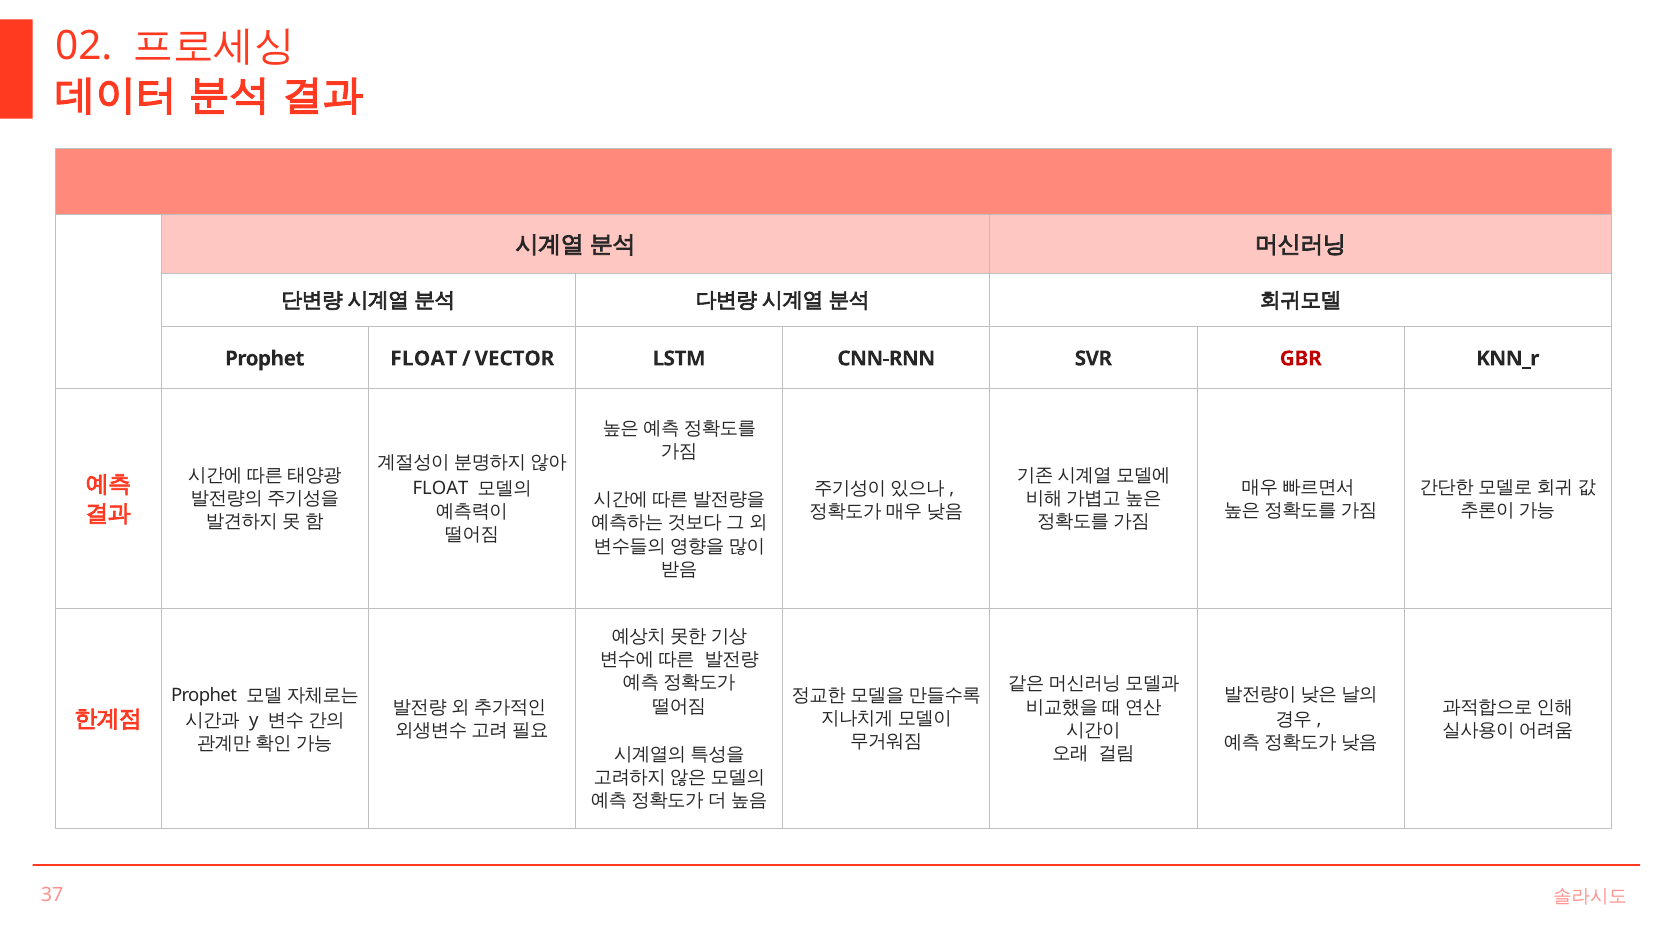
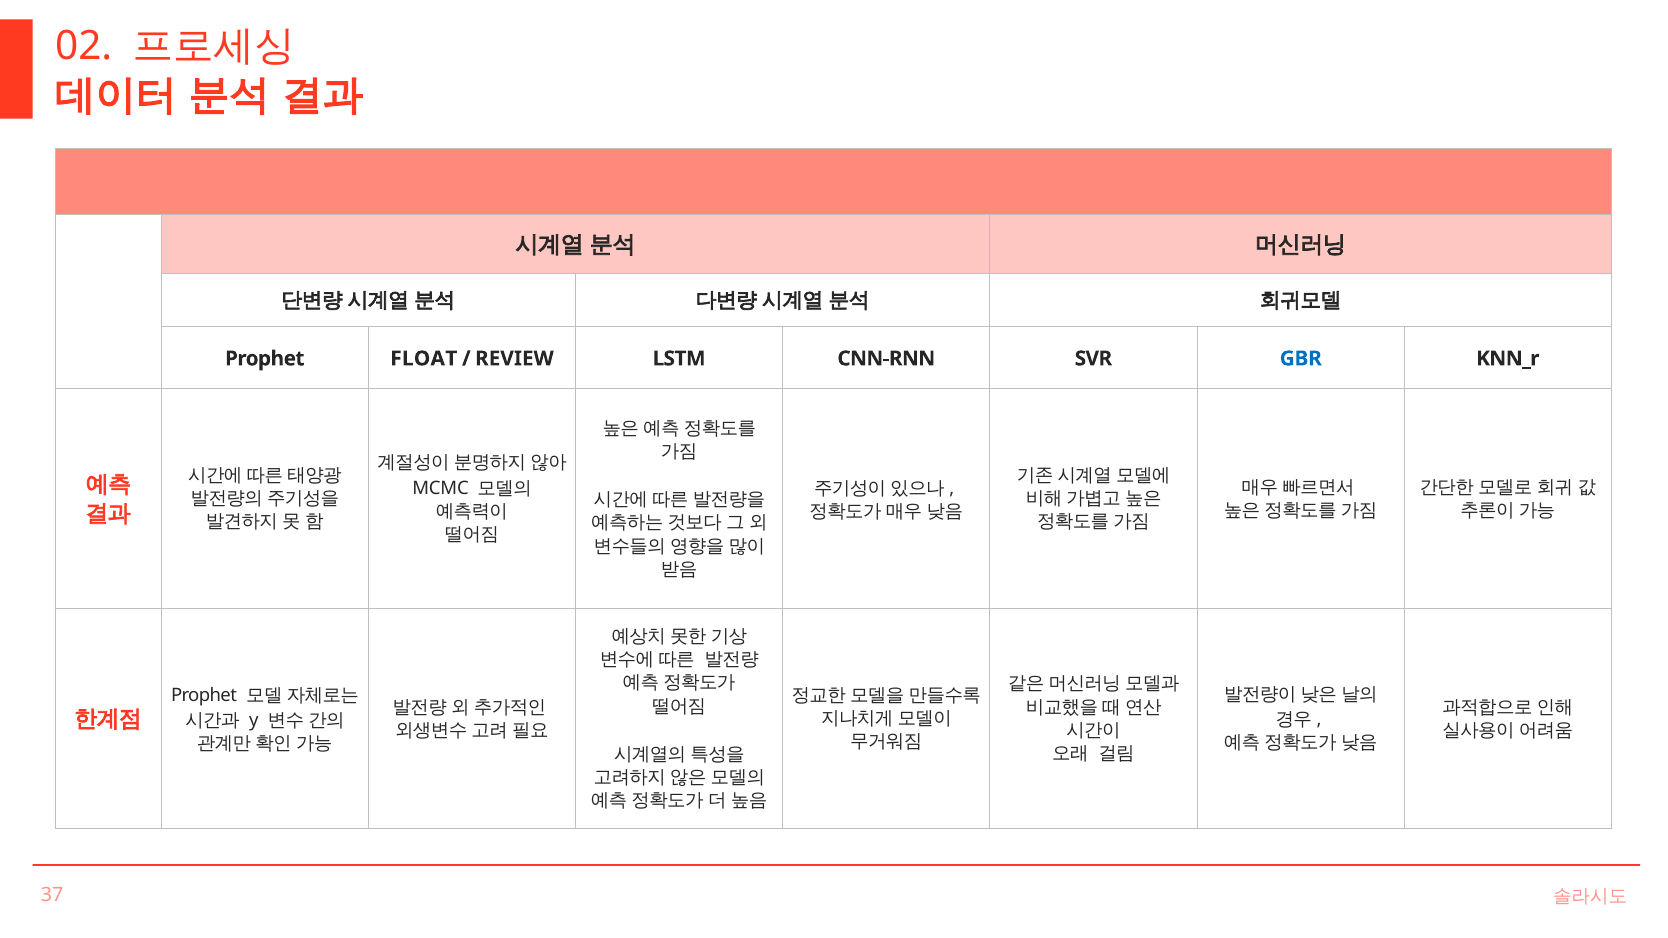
VECTOR: VECTOR -> REVIEW
GBR colour: red -> blue
FLOAT at (440, 488): FLOAT -> MCMC
